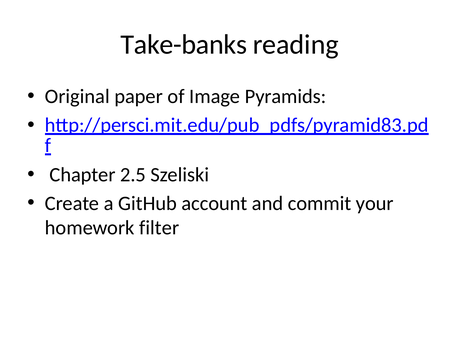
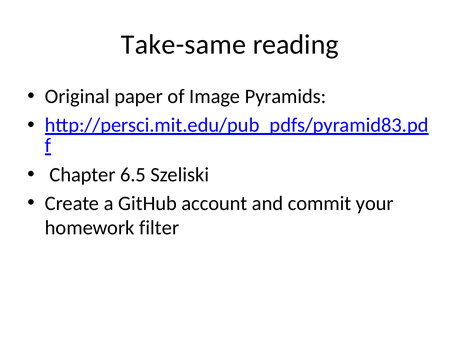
Take-banks: Take-banks -> Take-same
2.5: 2.5 -> 6.5
